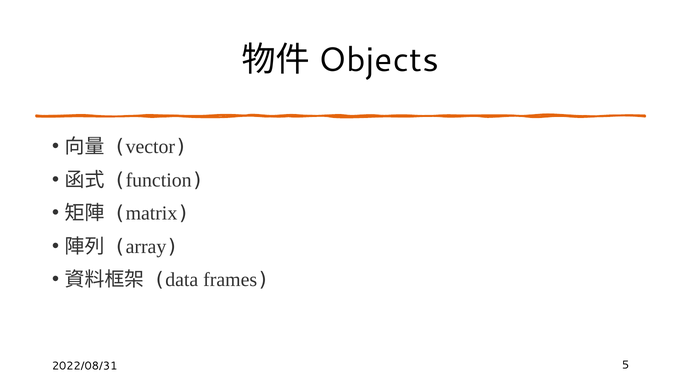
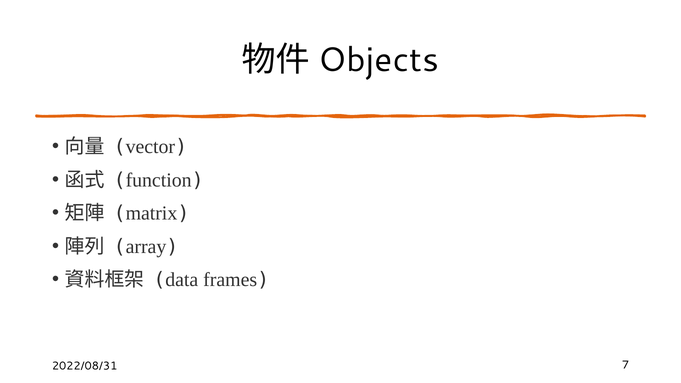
5: 5 -> 7
